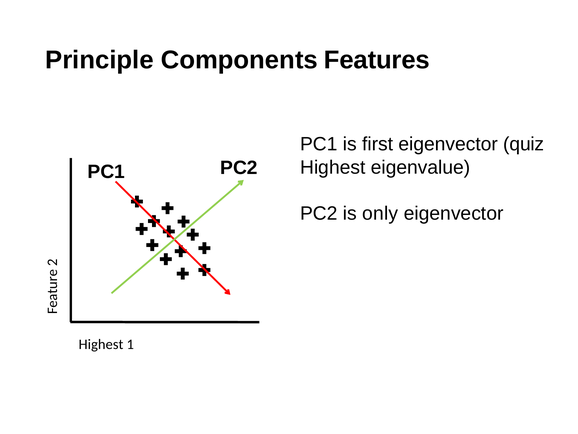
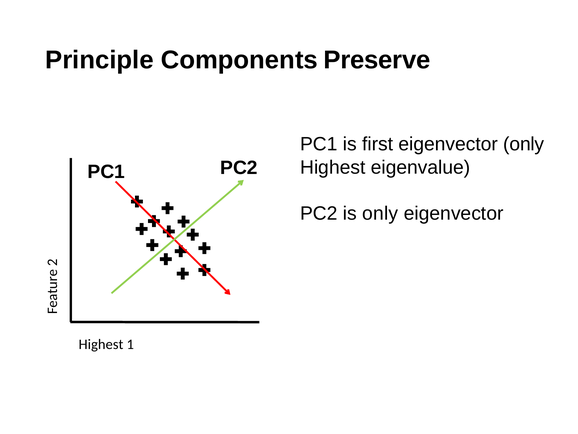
Features: Features -> Preserve
eigenvector quiz: quiz -> only
